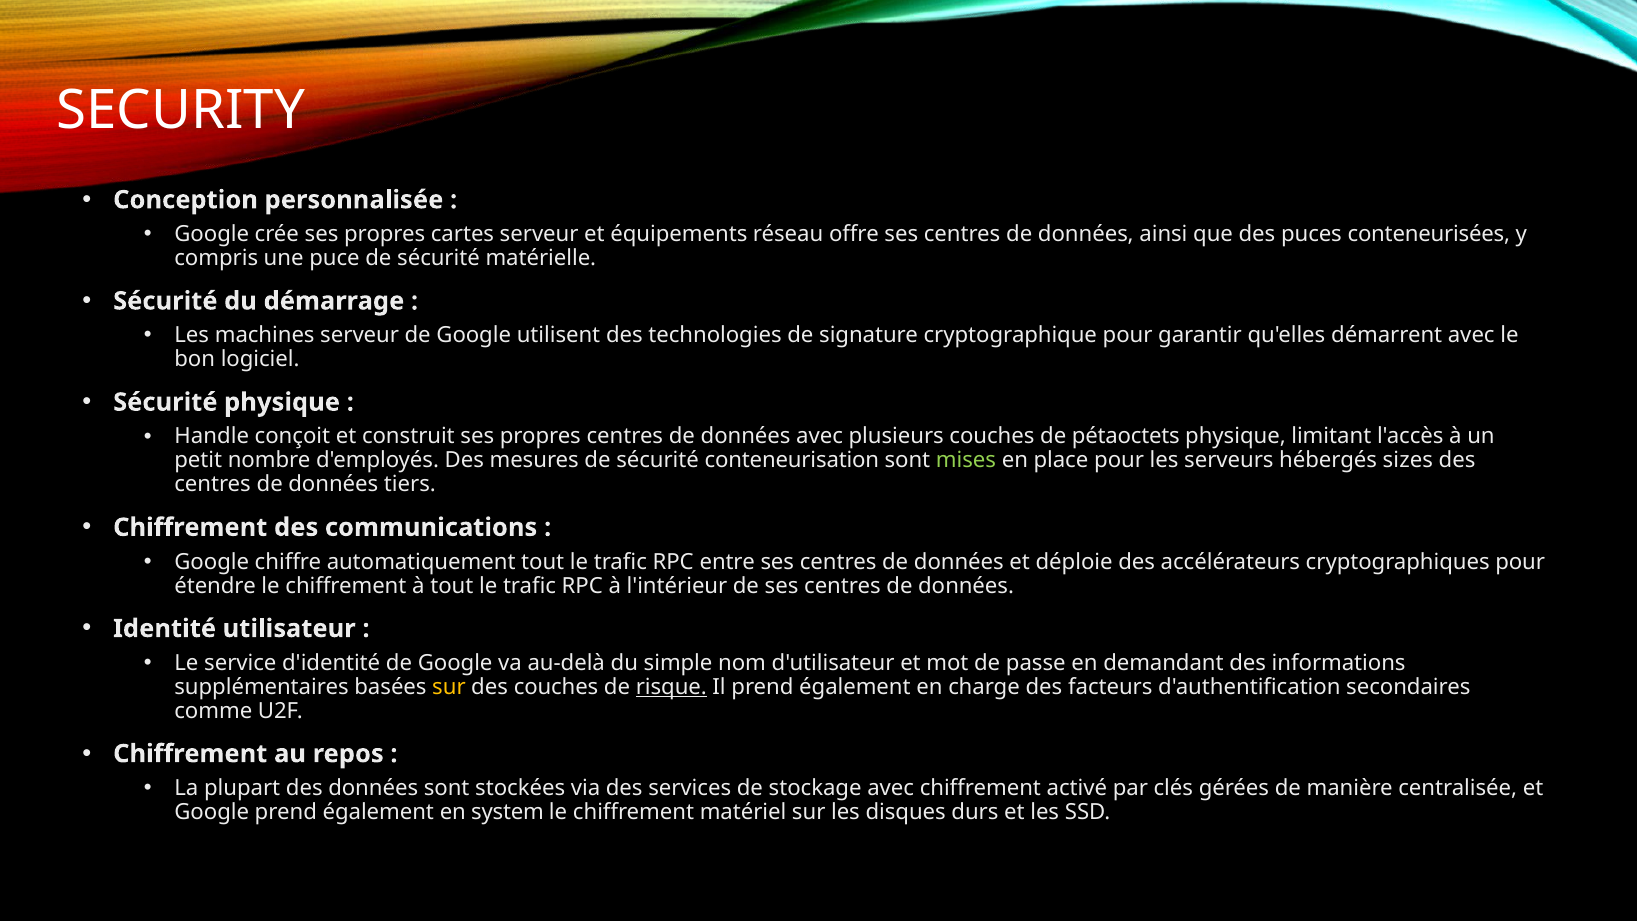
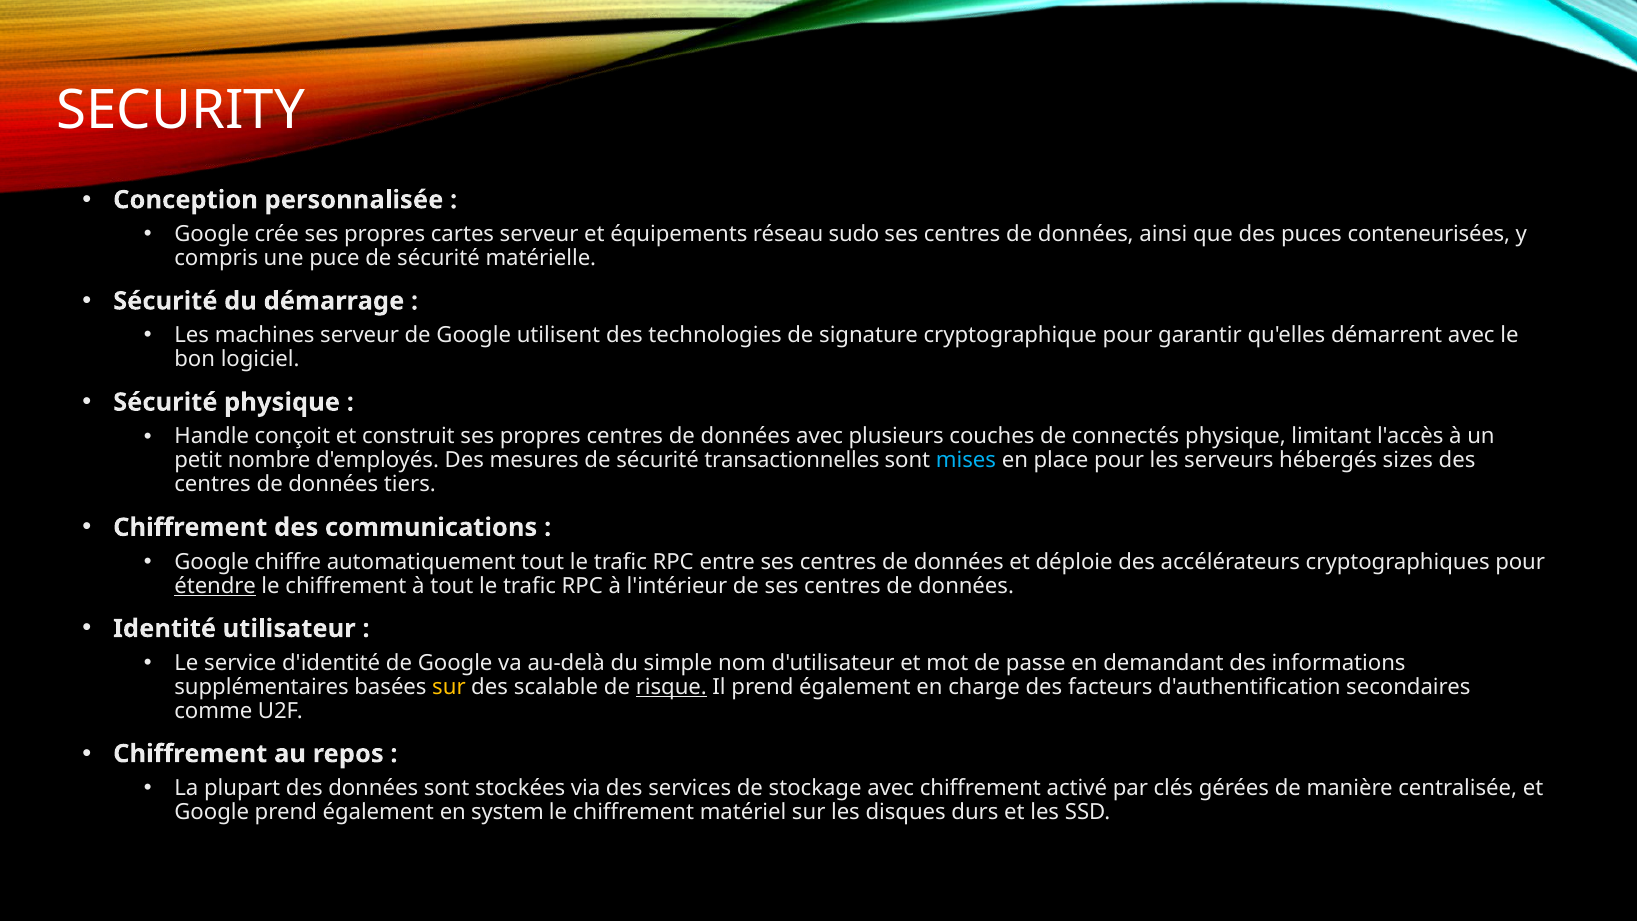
offre: offre -> sudo
pétaoctets: pétaoctets -> connectés
conteneurisation: conteneurisation -> transactionnelles
mises colour: light green -> light blue
étendre underline: none -> present
des couches: couches -> scalable
